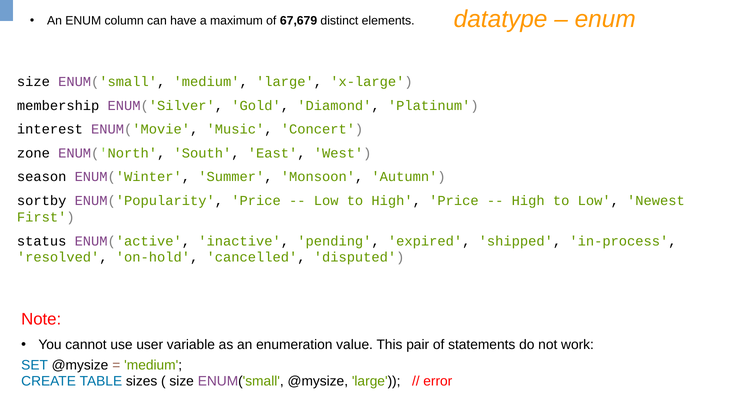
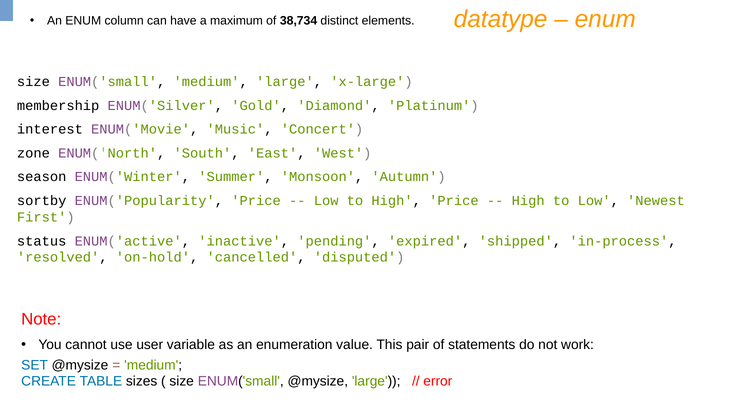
67,679: 67,679 -> 38,734
